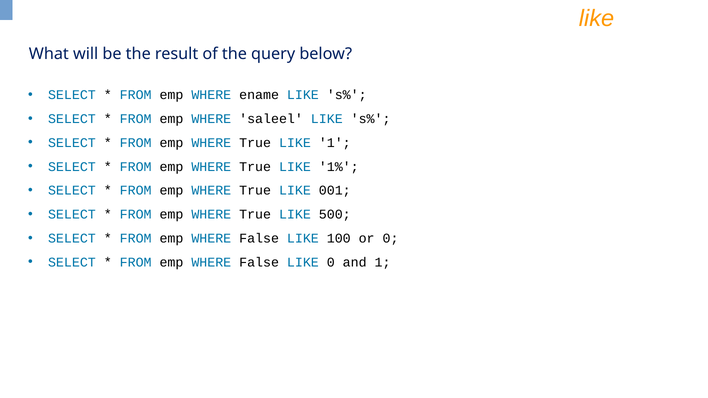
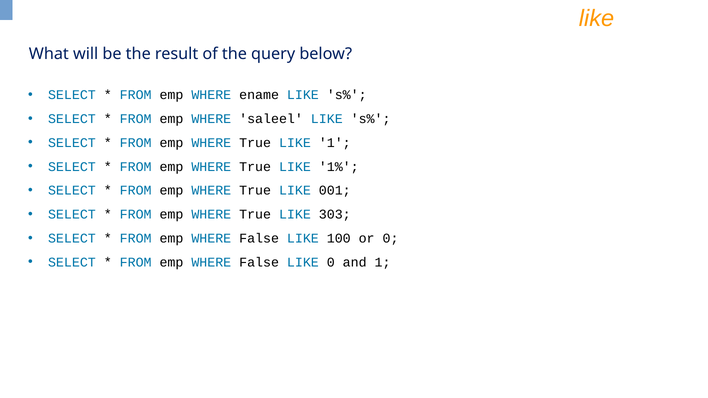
500: 500 -> 303
